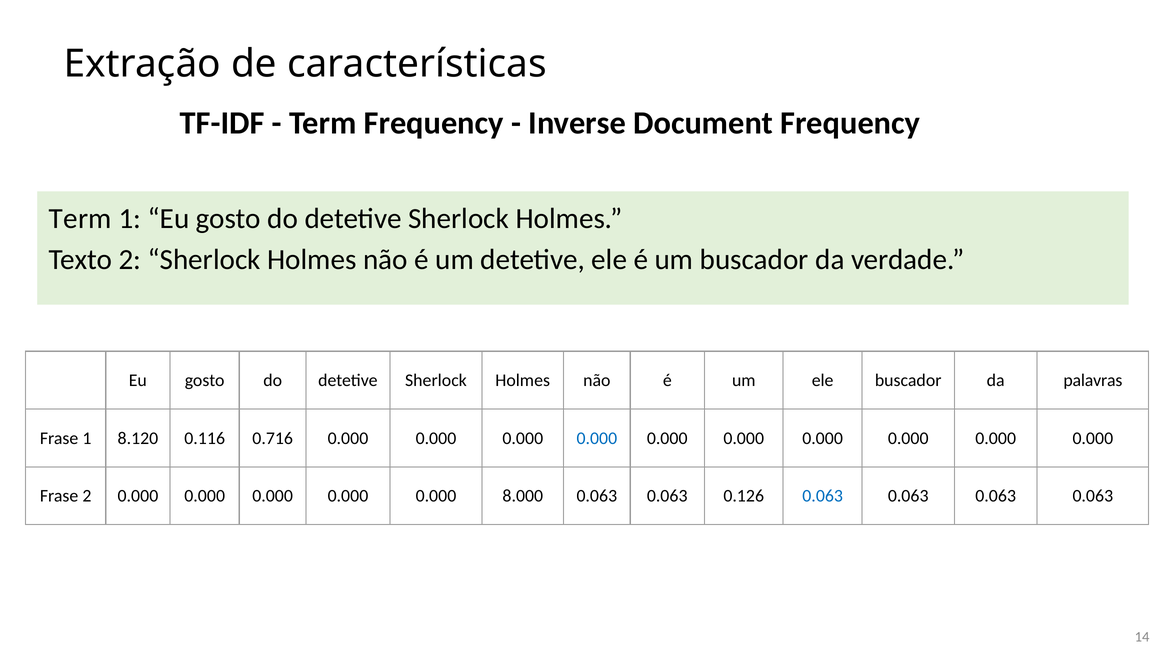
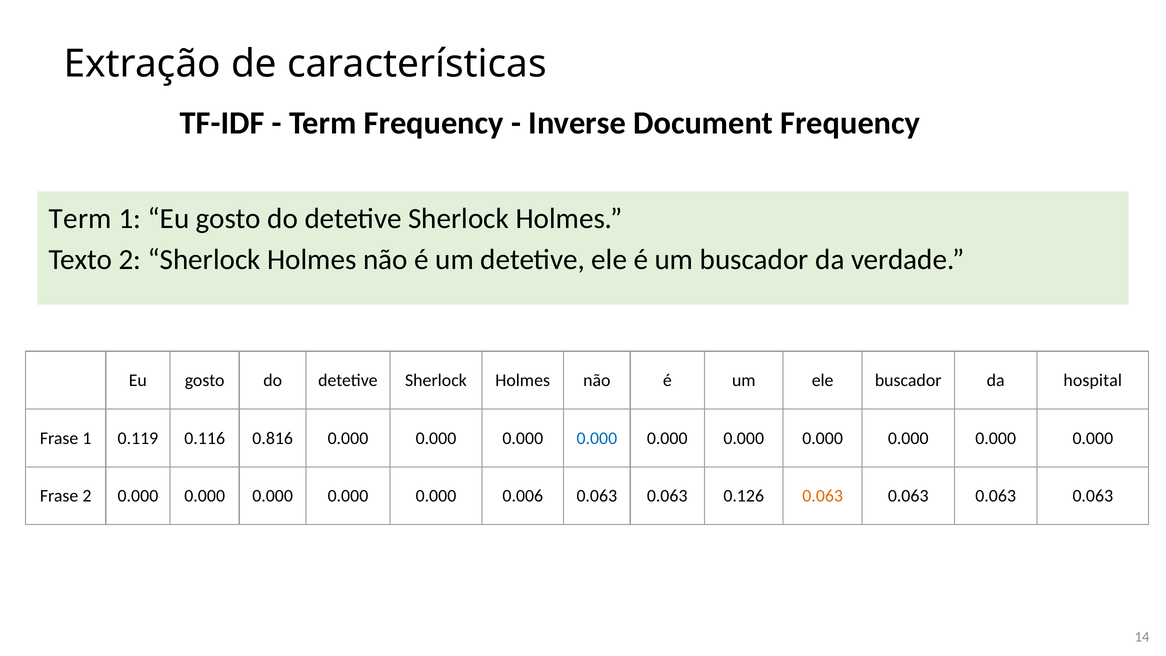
palavras: palavras -> hospital
8.120: 8.120 -> 0.119
0.716: 0.716 -> 0.816
8.000: 8.000 -> 0.006
0.063 at (823, 496) colour: blue -> orange
